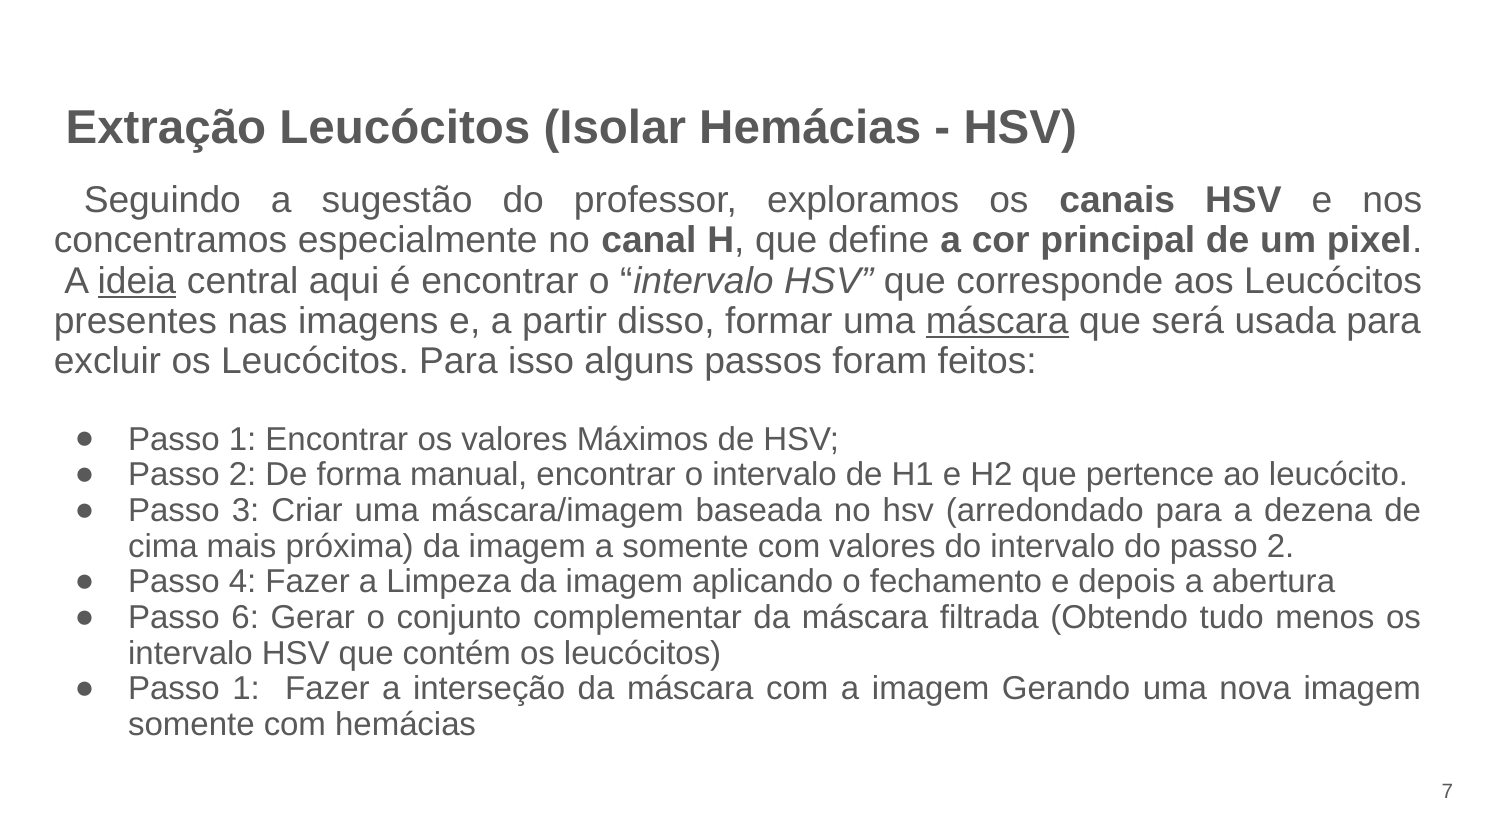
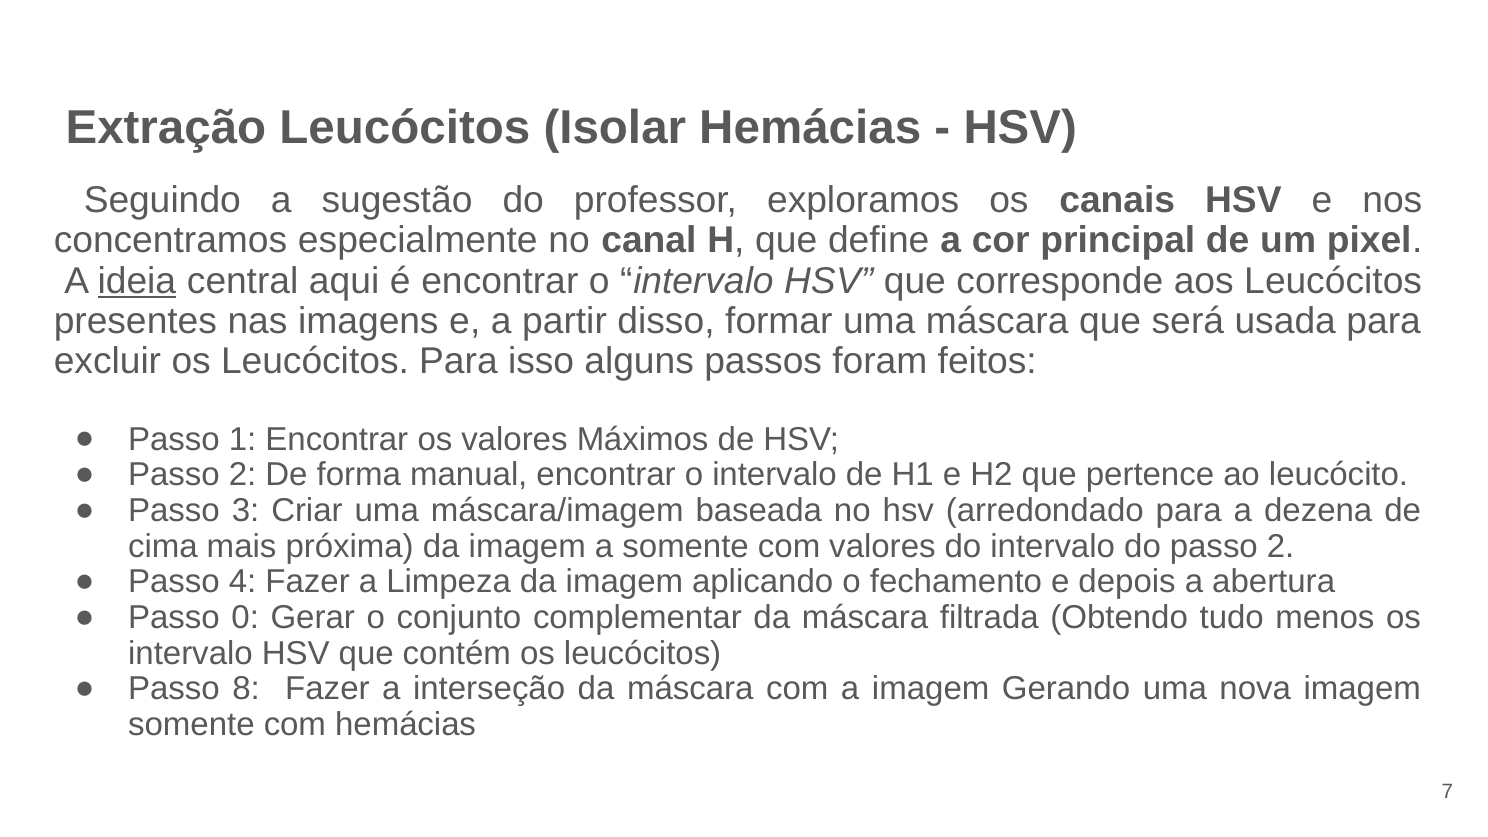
máscara at (997, 321) underline: present -> none
6: 6 -> 0
1 at (246, 689): 1 -> 8
